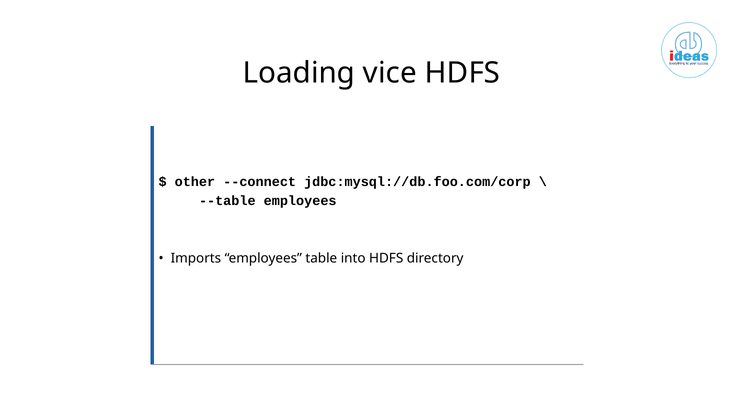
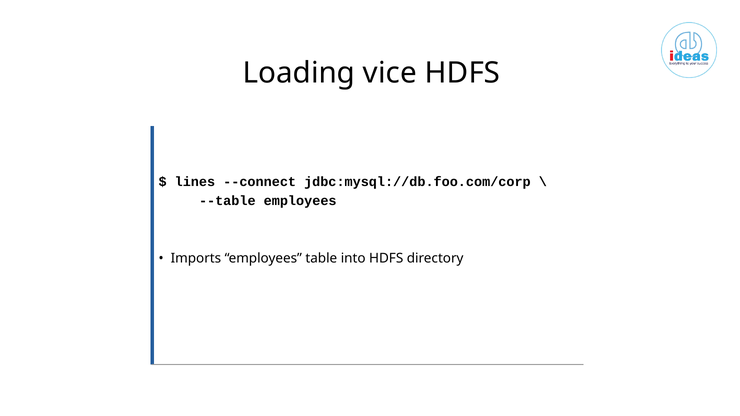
other: other -> lines
